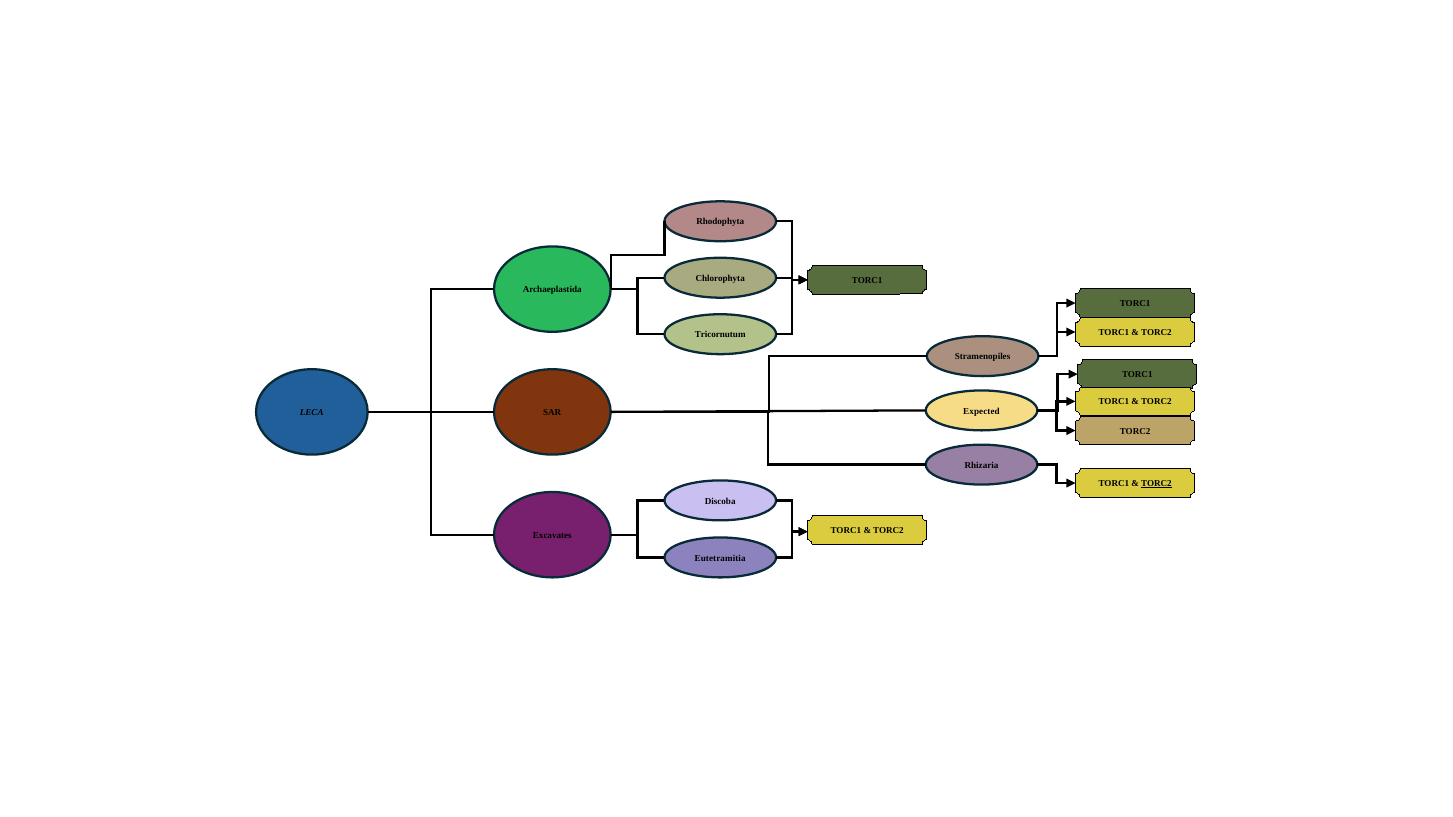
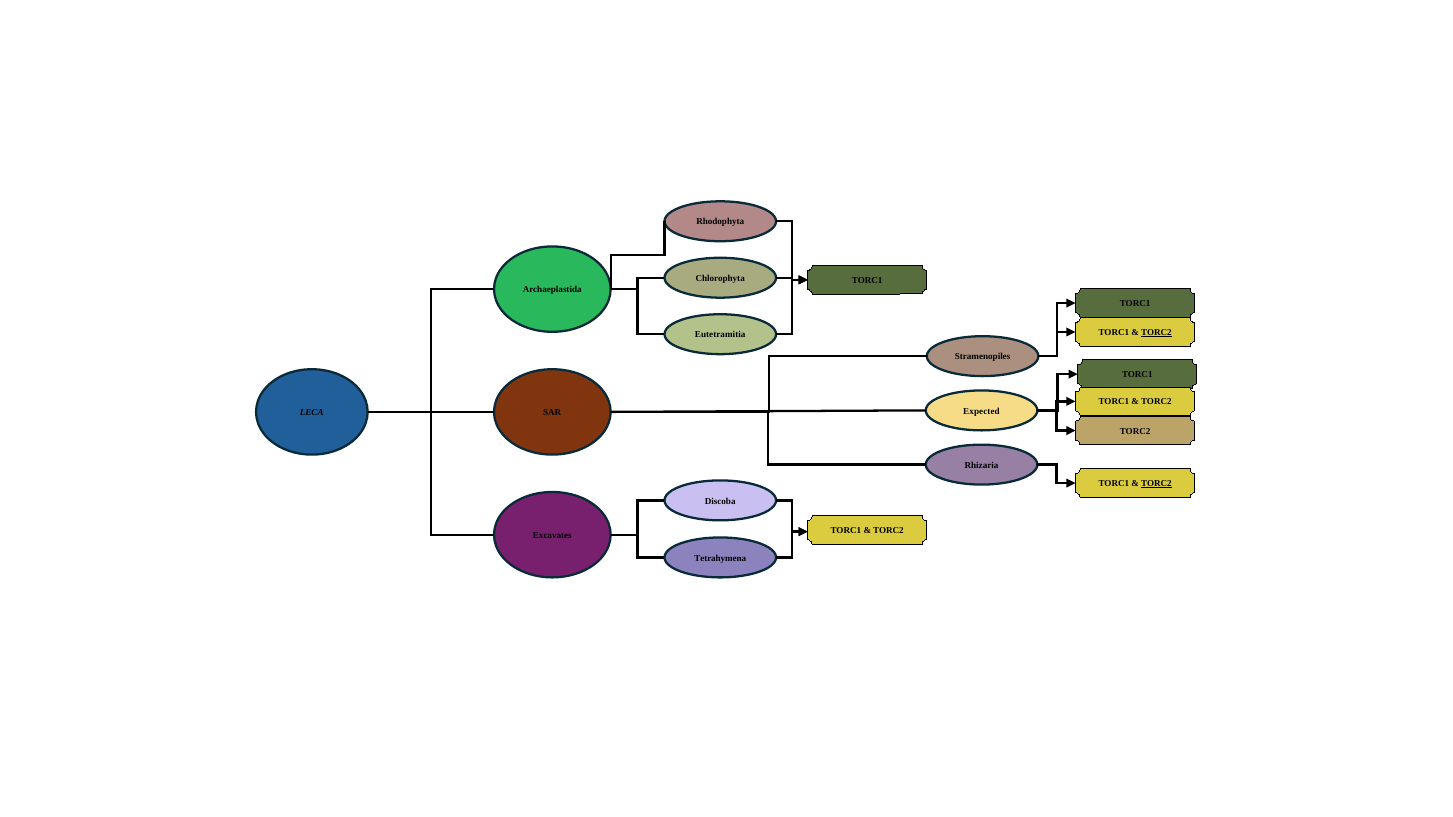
TORC2 at (1156, 333) underline: none -> present
Tricornutum: Tricornutum -> Eutetramitia
Eutetramitia: Eutetramitia -> Tetrahymena
